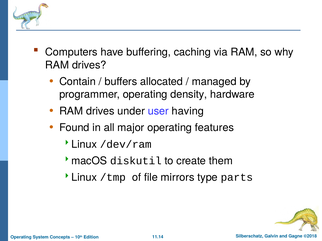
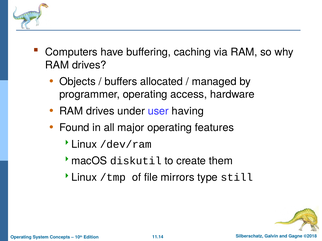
Contain: Contain -> Objects
density: density -> access
parts: parts -> still
